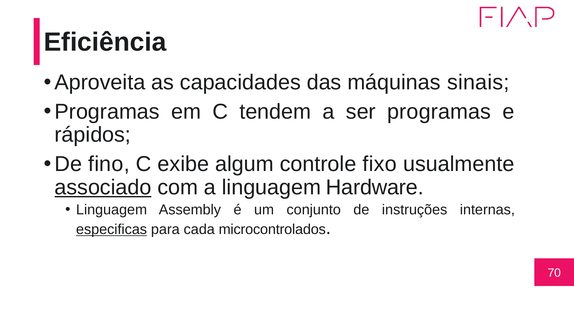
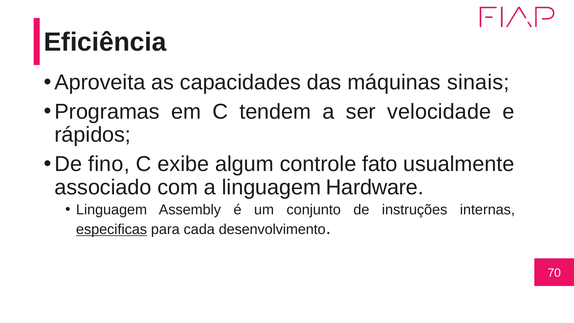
ser programas: programas -> velocidade
fixo: fixo -> fato
associado underline: present -> none
microcontrolados: microcontrolados -> desenvolvimento
